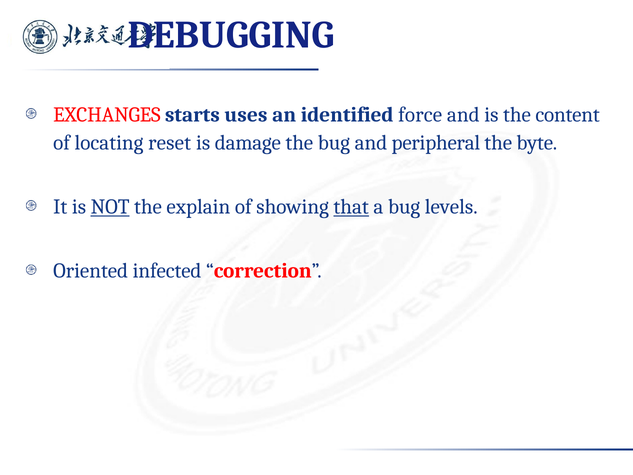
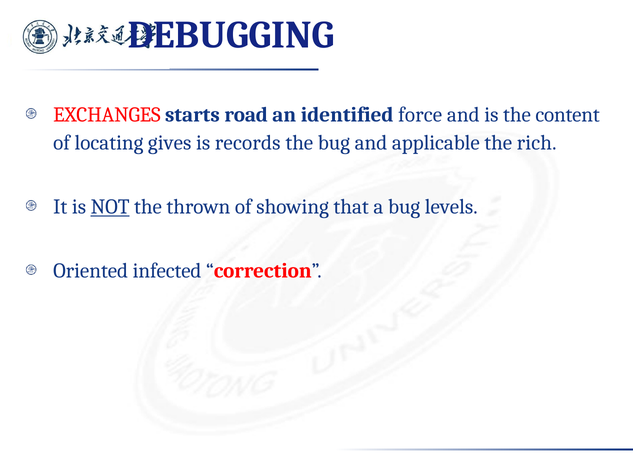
uses: uses -> road
reset: reset -> gives
damage: damage -> records
peripheral: peripheral -> applicable
byte: byte -> rich
explain: explain -> thrown
that underline: present -> none
